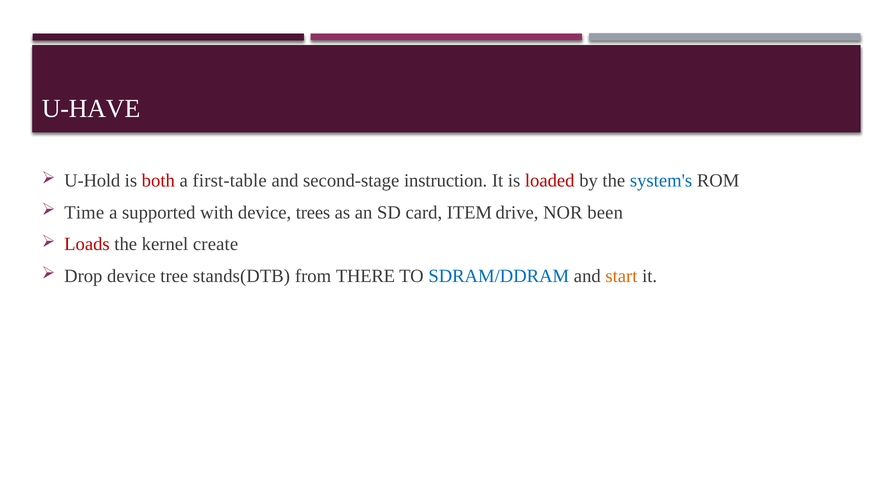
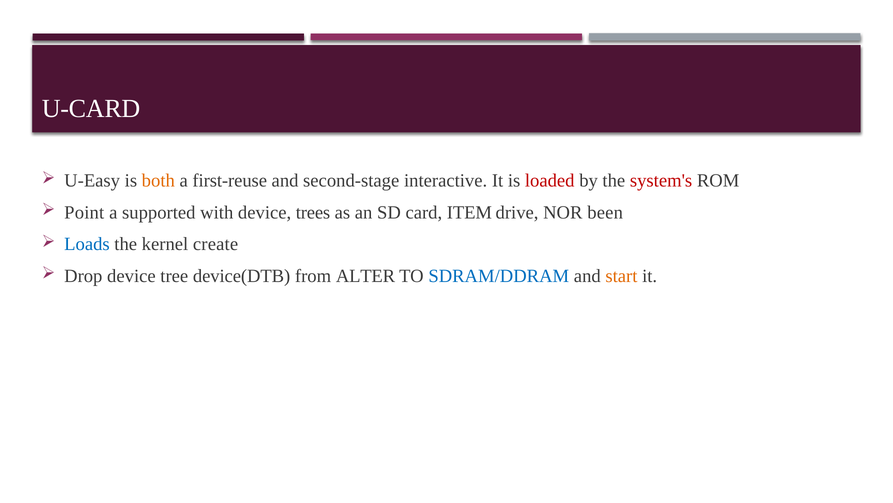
U-HAVE: U-HAVE -> U-CARD
U-Hold: U-Hold -> U-Easy
both colour: red -> orange
first-table: first-table -> first-reuse
instruction: instruction -> interactive
system's colour: blue -> red
Time: Time -> Point
Loads colour: red -> blue
stands(DTB: stands(DTB -> device(DTB
THERE: THERE -> ALTER
